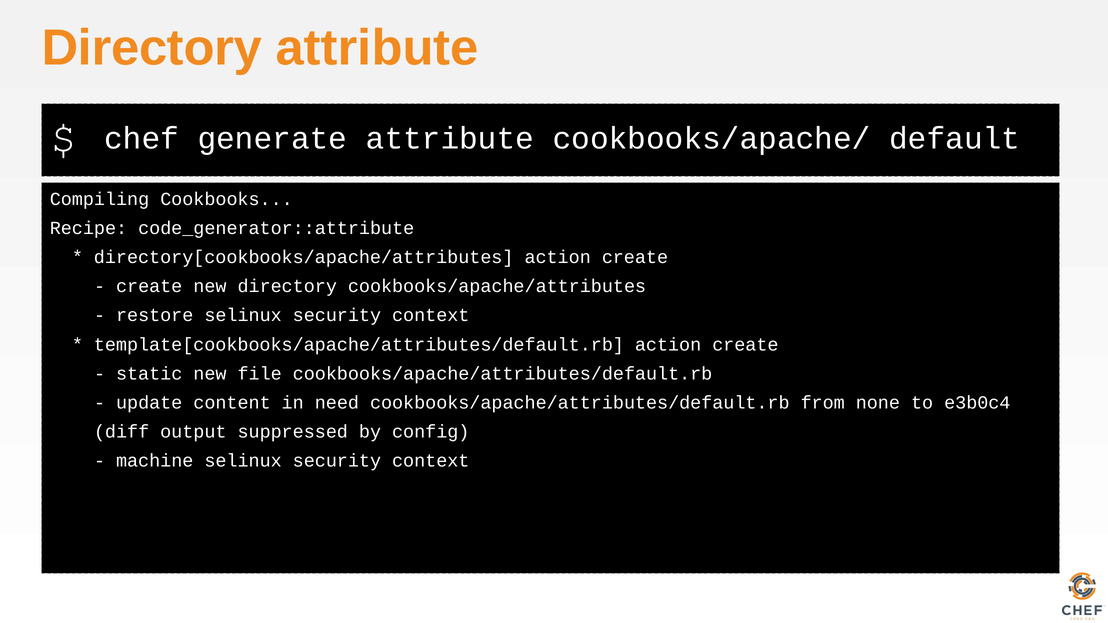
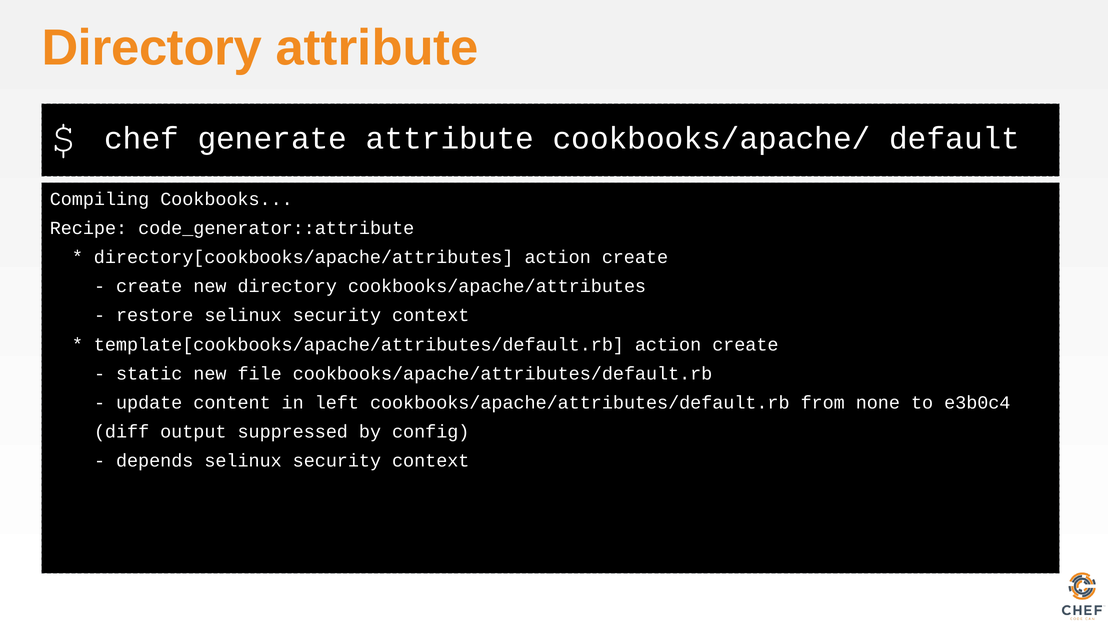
need: need -> left
machine: machine -> depends
